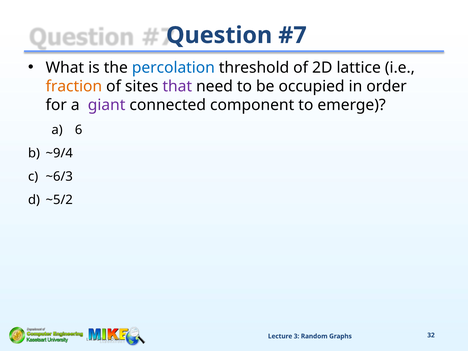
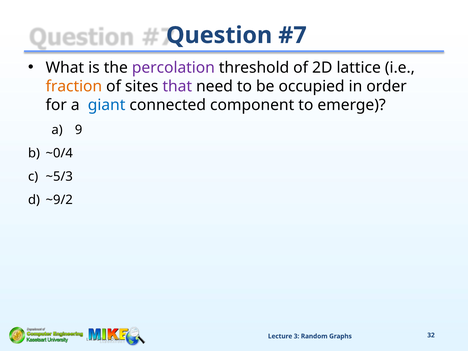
percolation colour: blue -> purple
giant colour: purple -> blue
6: 6 -> 9
~9/4: ~9/4 -> ~0/4
~6/3: ~6/3 -> ~5/3
~5/2: ~5/2 -> ~9/2
